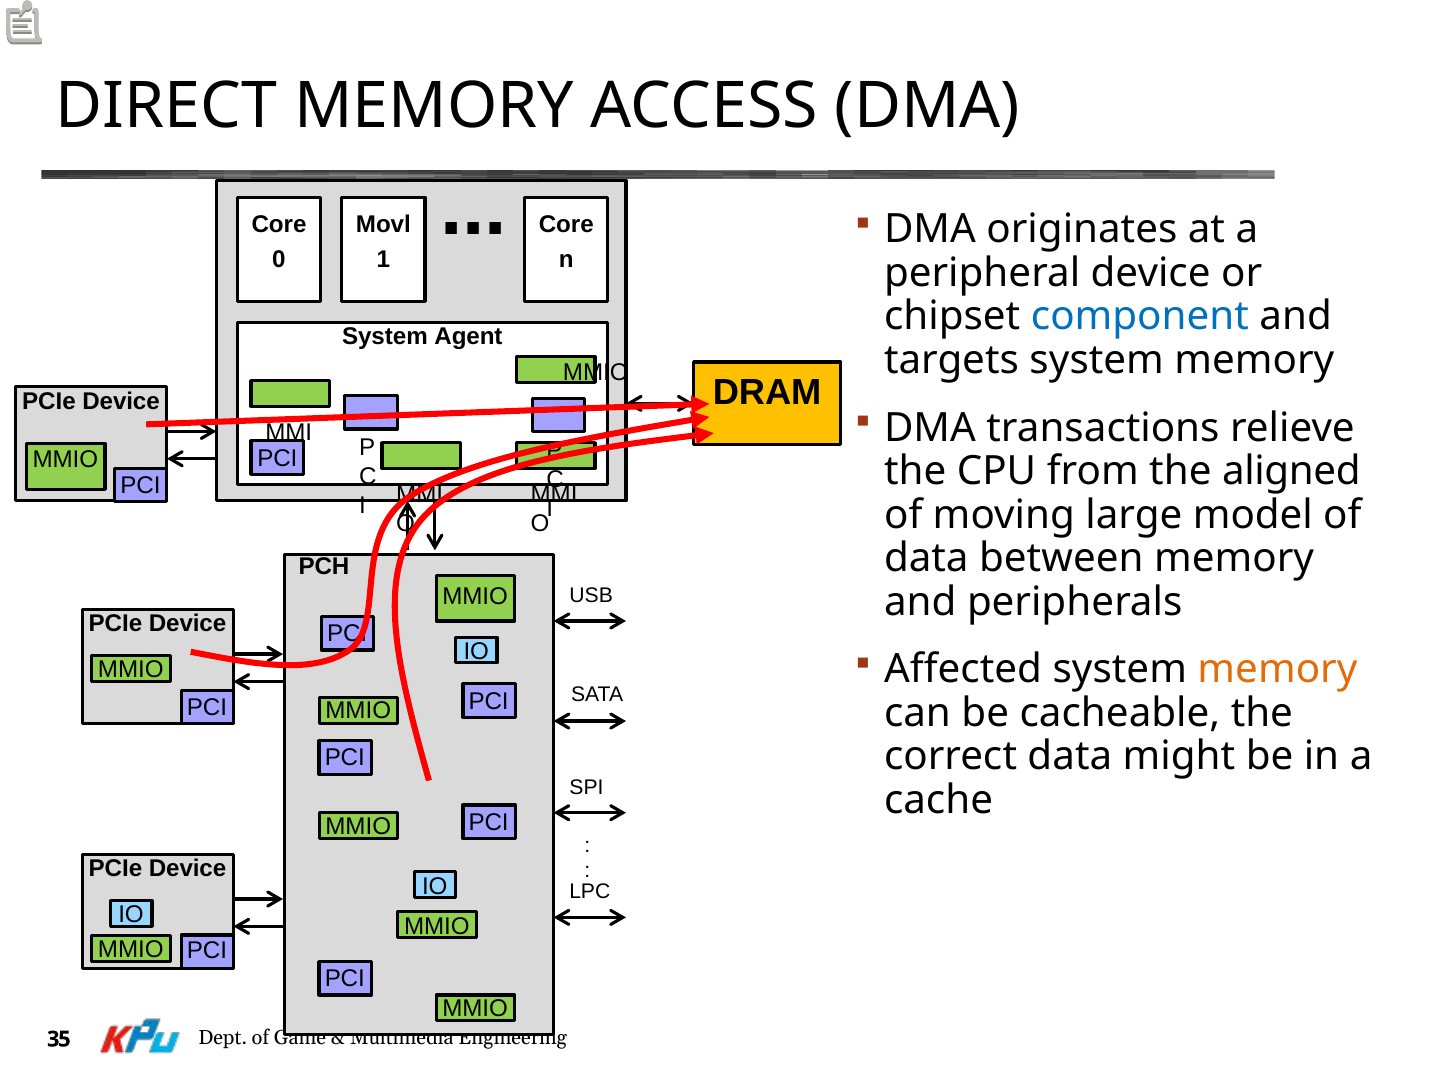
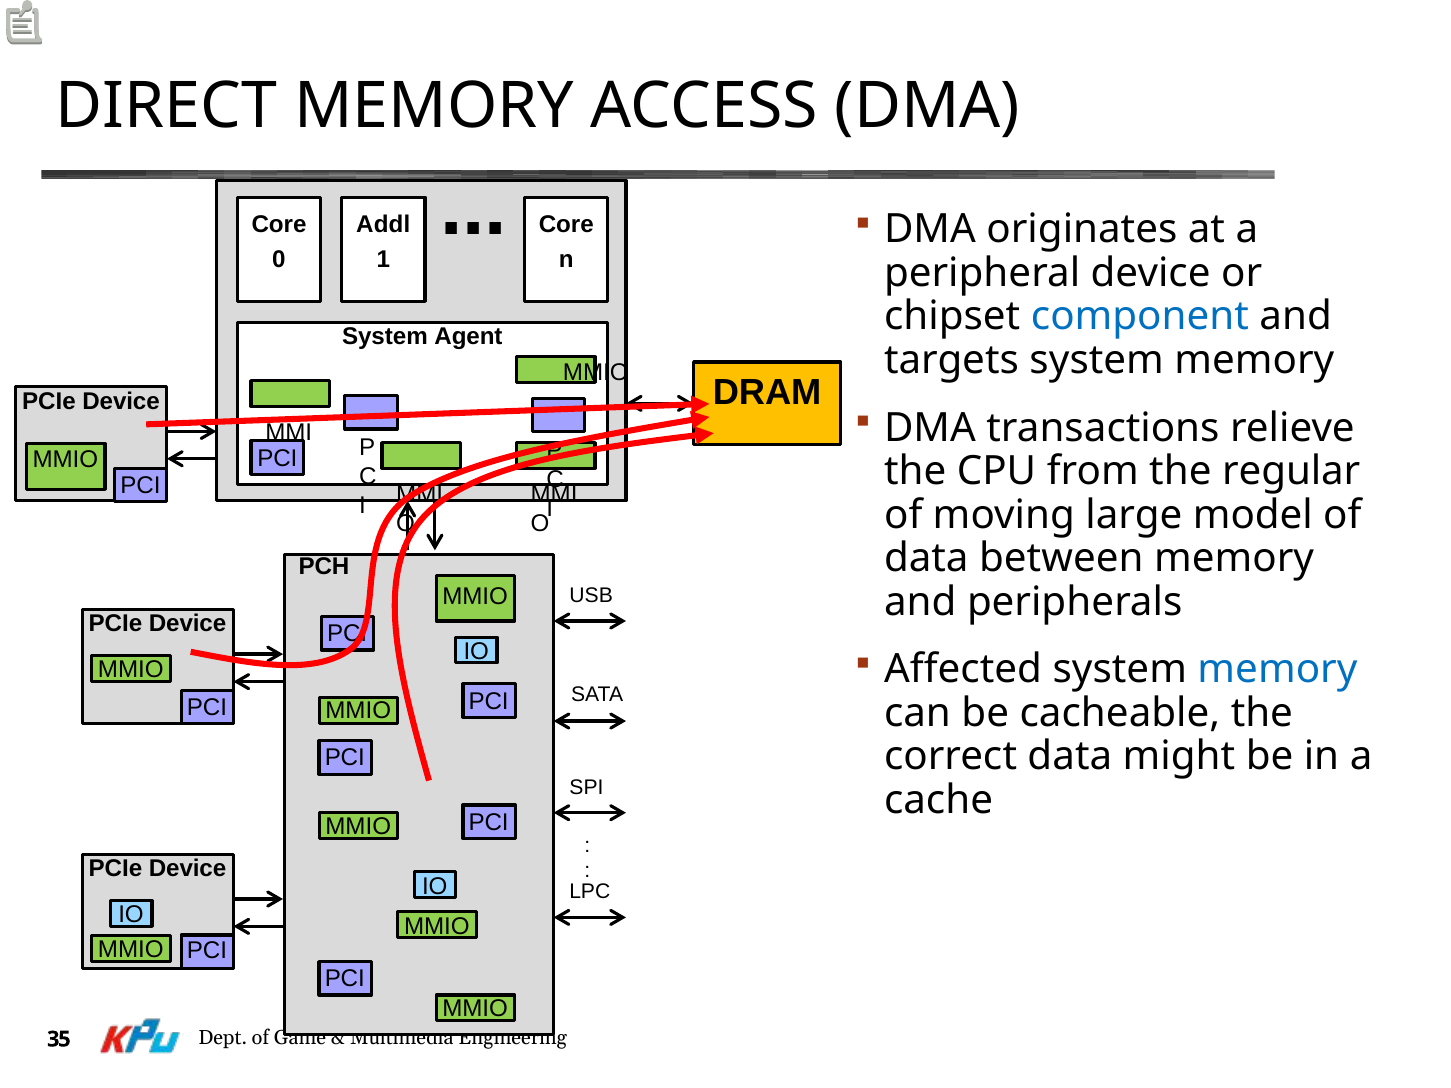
Movl: Movl -> Addl
aligned: aligned -> regular
memory at (1277, 670) colour: orange -> blue
